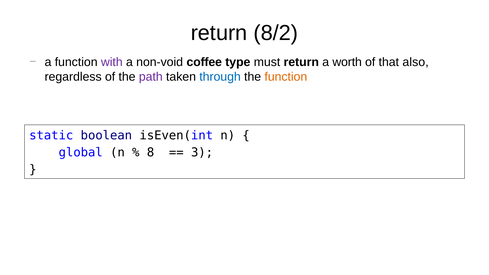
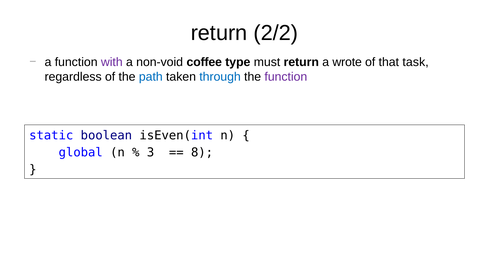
8/2: 8/2 -> 2/2
worth: worth -> wrote
also: also -> task
path colour: purple -> blue
function at (286, 77) colour: orange -> purple
8: 8 -> 3
3: 3 -> 8
